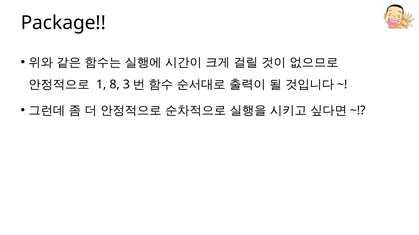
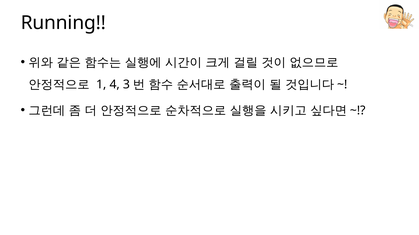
Package: Package -> Running
8: 8 -> 4
